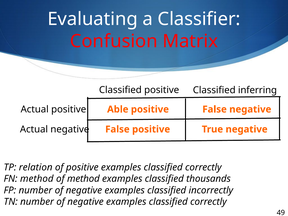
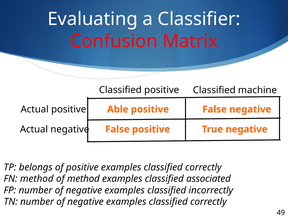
inferring: inferring -> machine
relation: relation -> belongs
thousands: thousands -> associated
